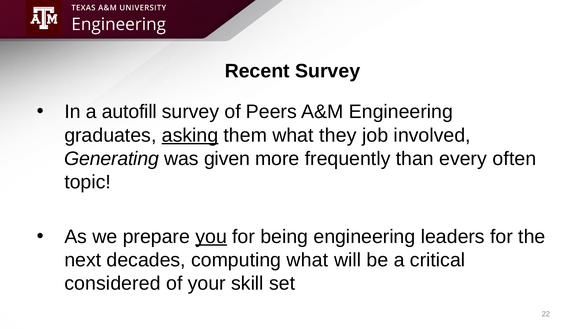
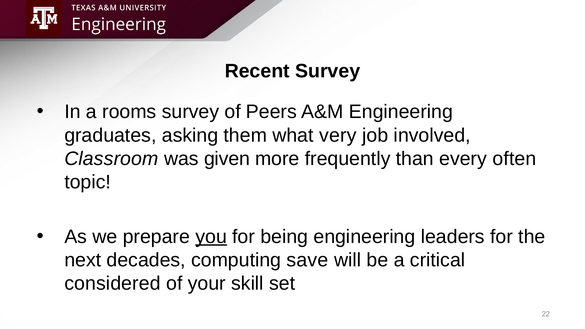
autofill: autofill -> rooms
asking underline: present -> none
they: they -> very
Generating: Generating -> Classroom
computing what: what -> save
